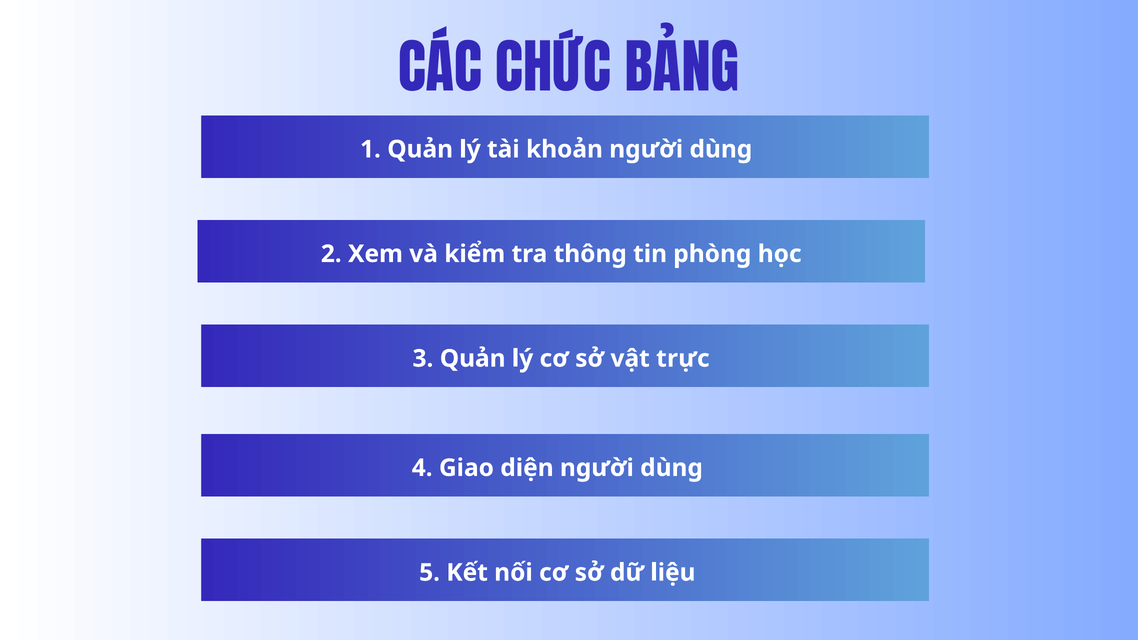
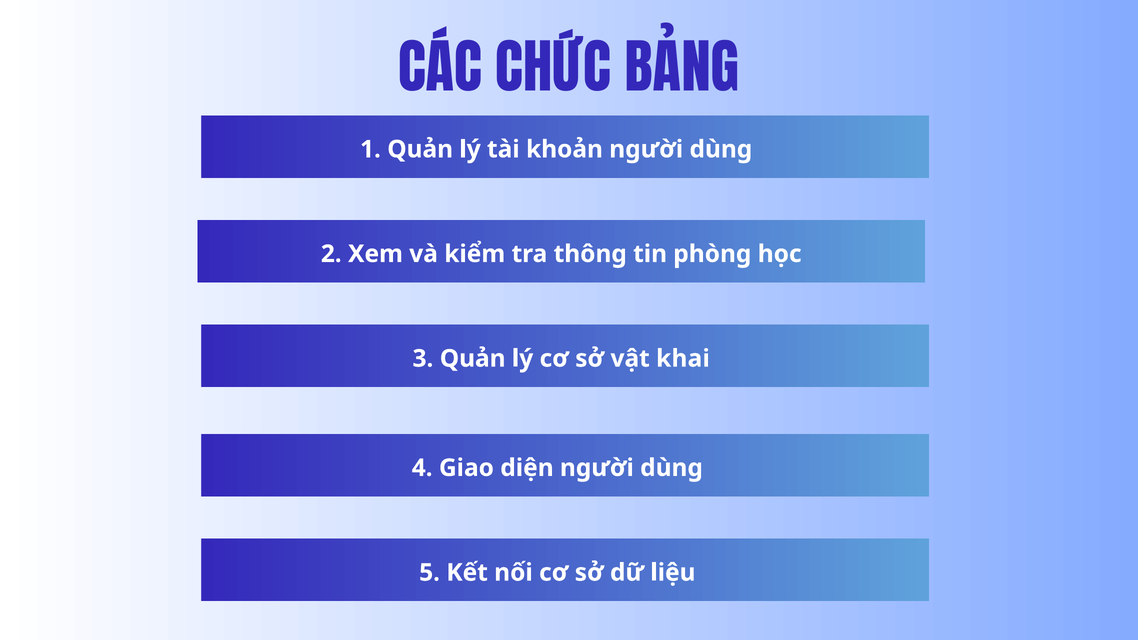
trực: trực -> khai
